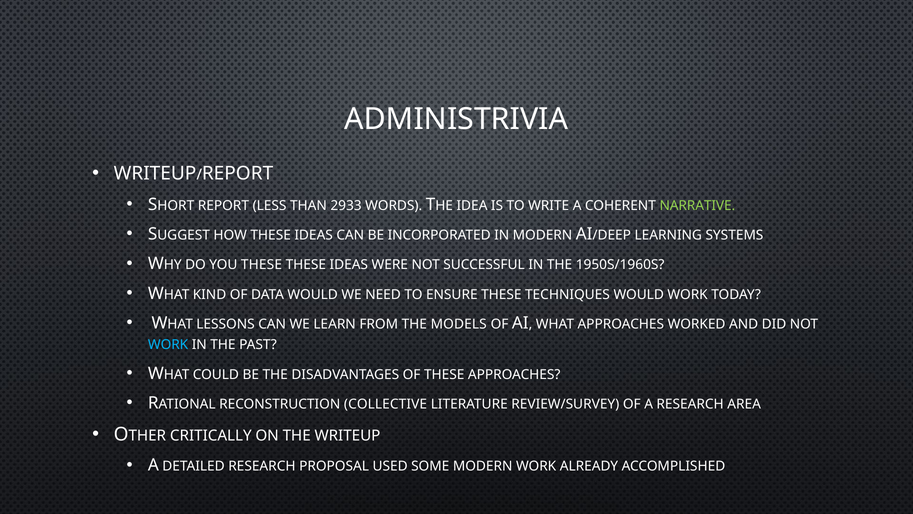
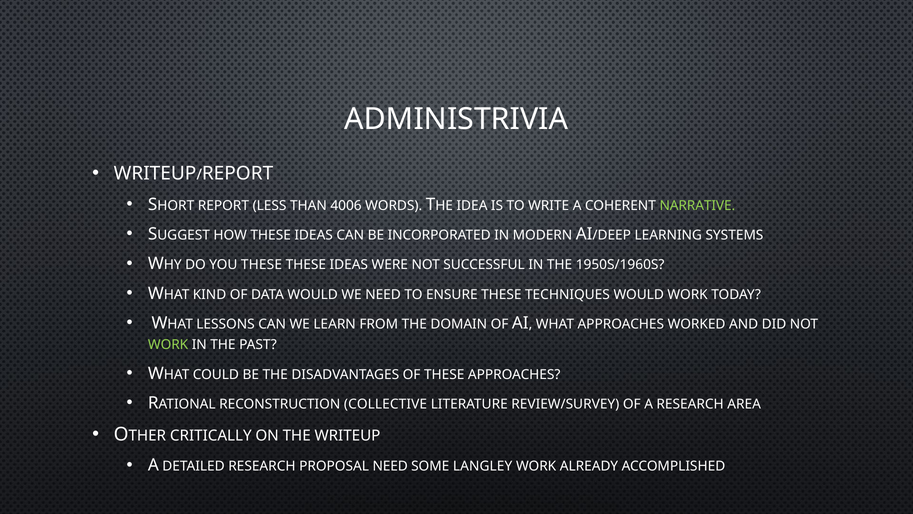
2933: 2933 -> 4006
MODELS: MODELS -> DOMAIN
WORK at (168, 345) colour: light blue -> light green
PROPOSAL USED: USED -> NEED
SOME MODERN: MODERN -> LANGLEY
